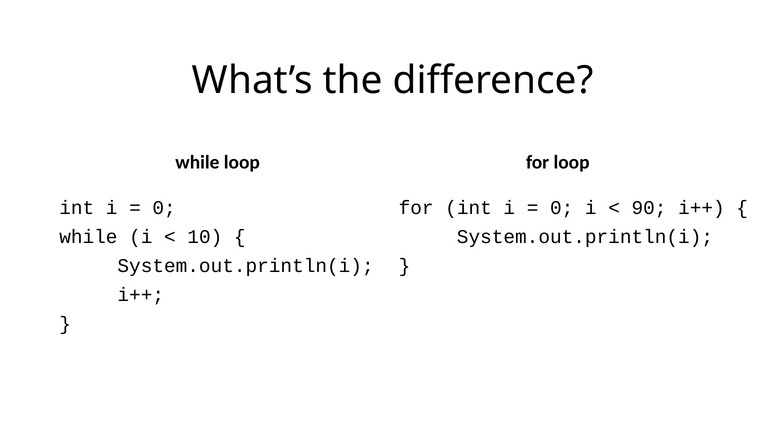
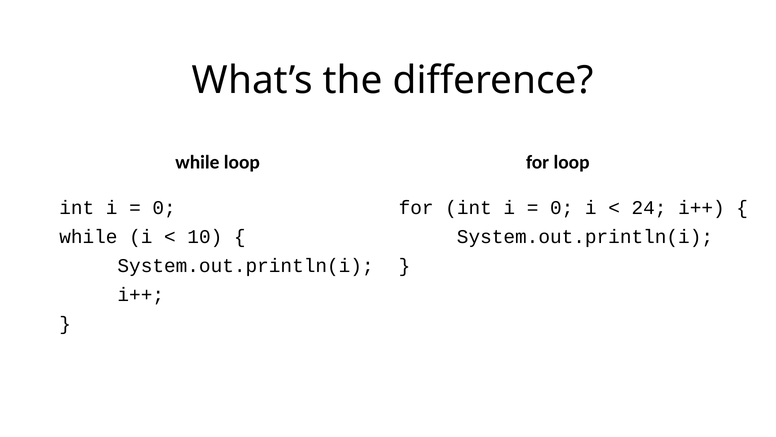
90: 90 -> 24
